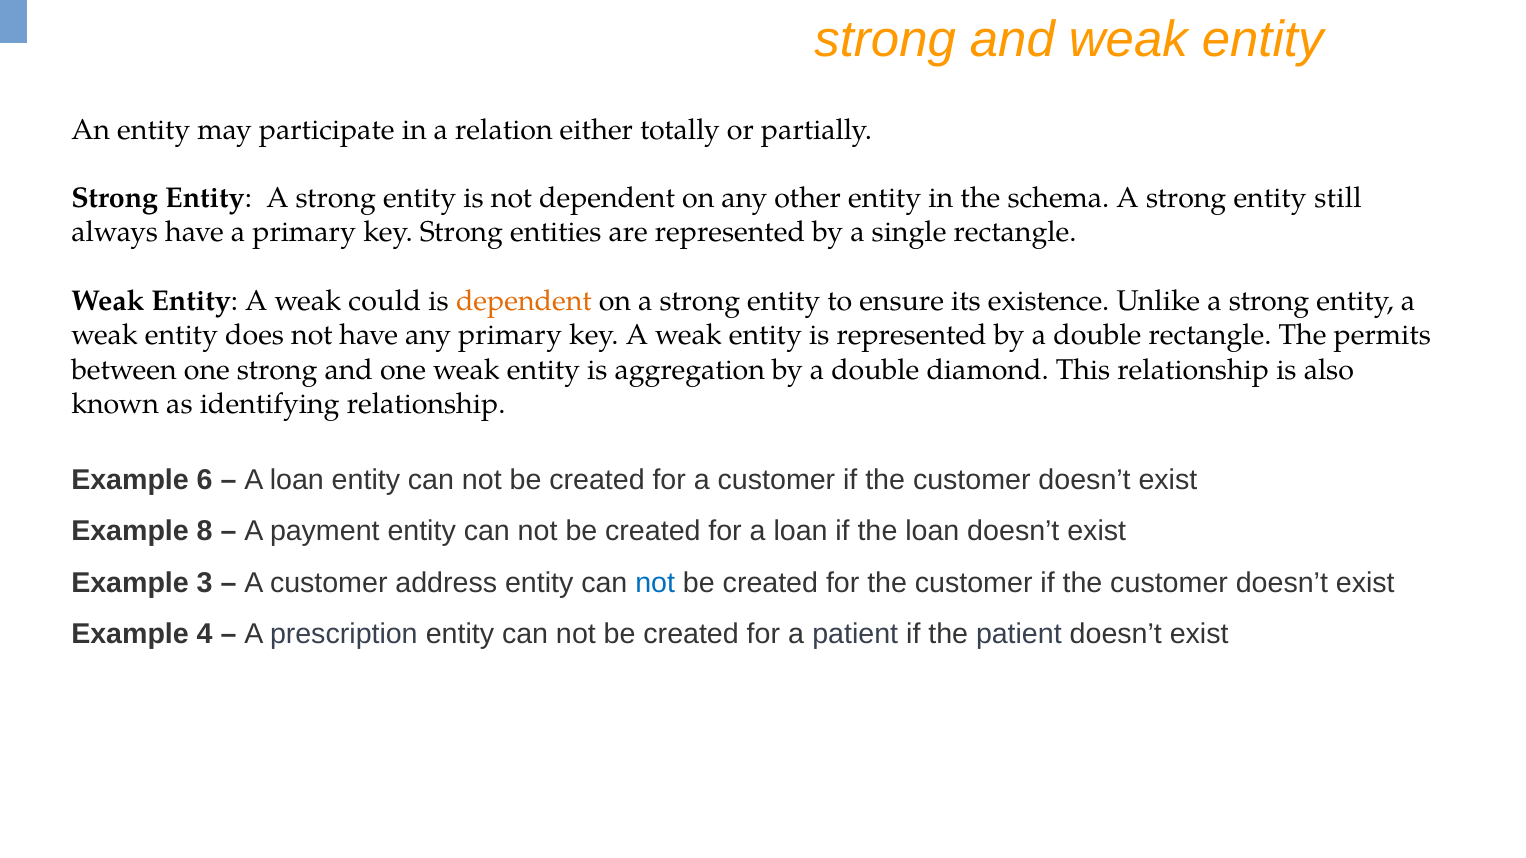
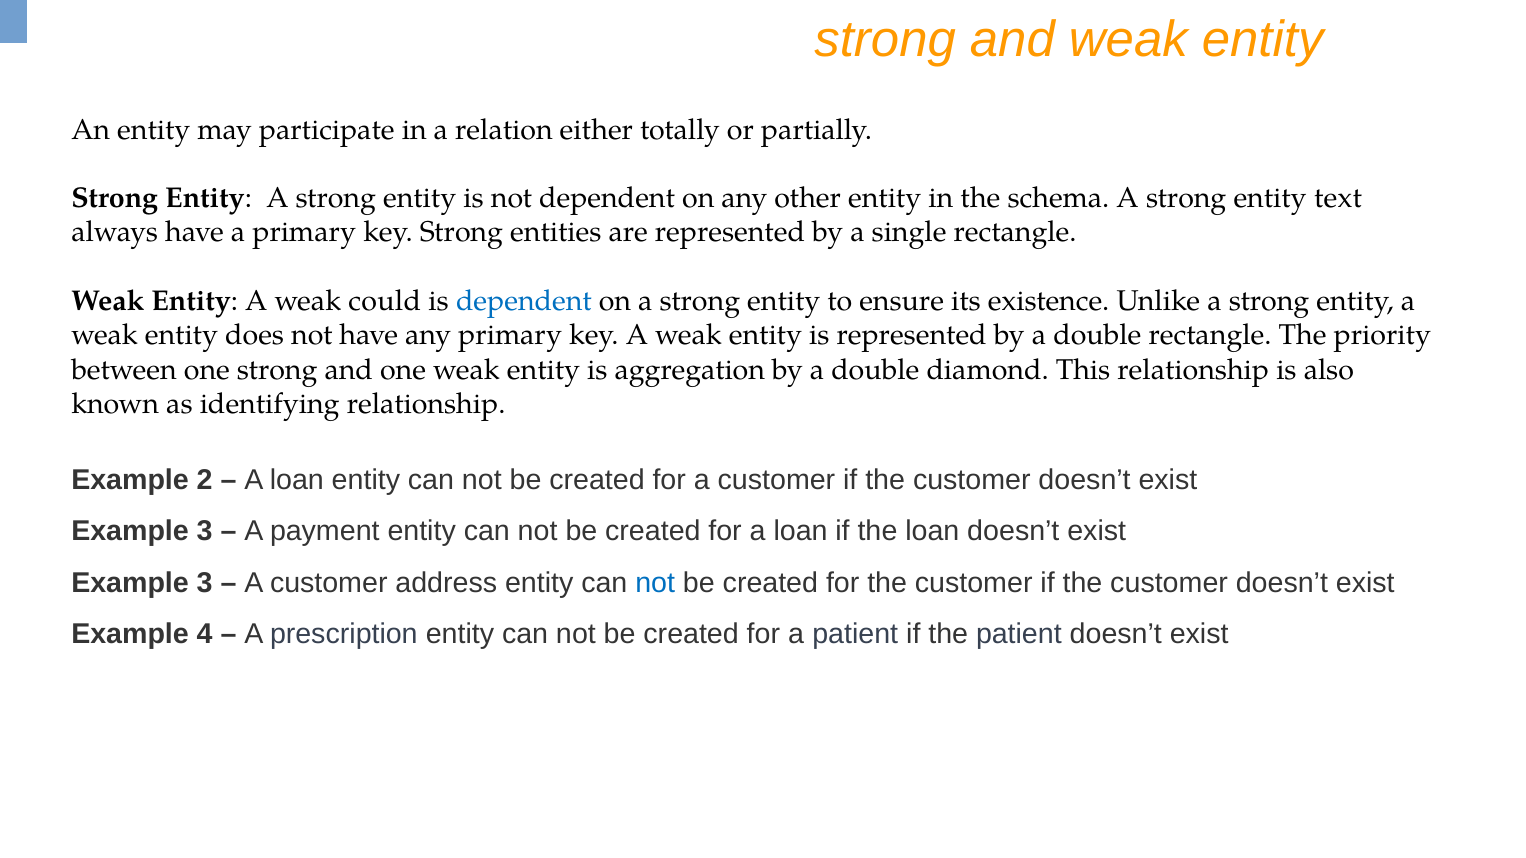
still: still -> text
dependent at (524, 301) colour: orange -> blue
permits: permits -> priority
6: 6 -> 2
8 at (205, 532): 8 -> 3
